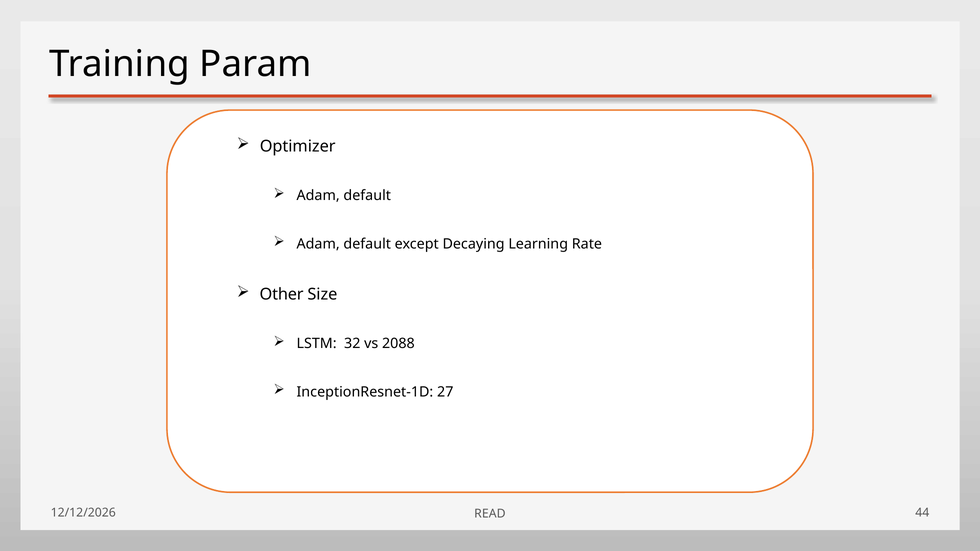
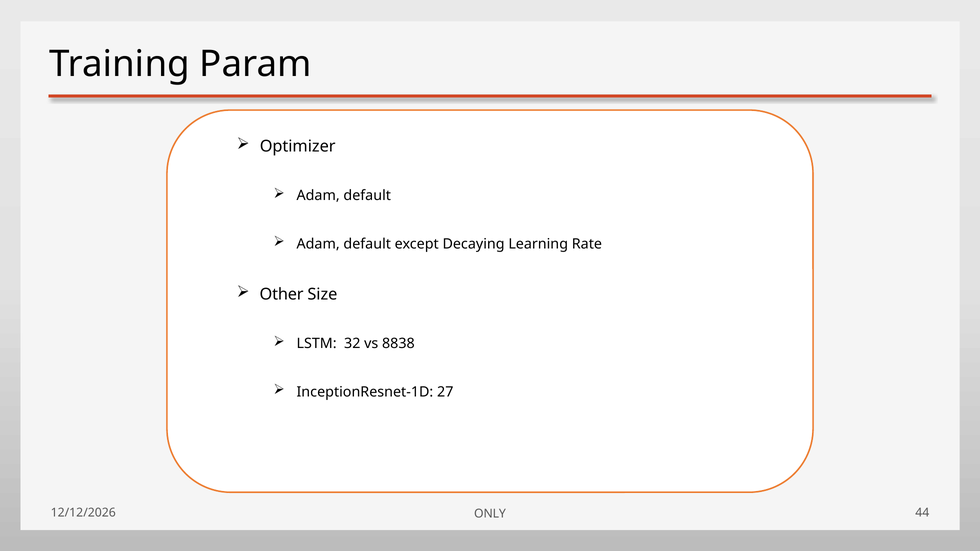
2088: 2088 -> 8838
READ: READ -> ONLY
